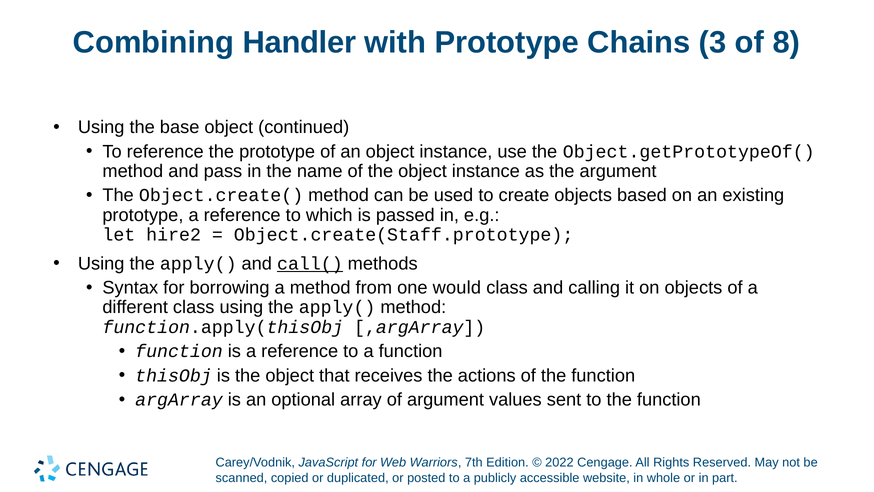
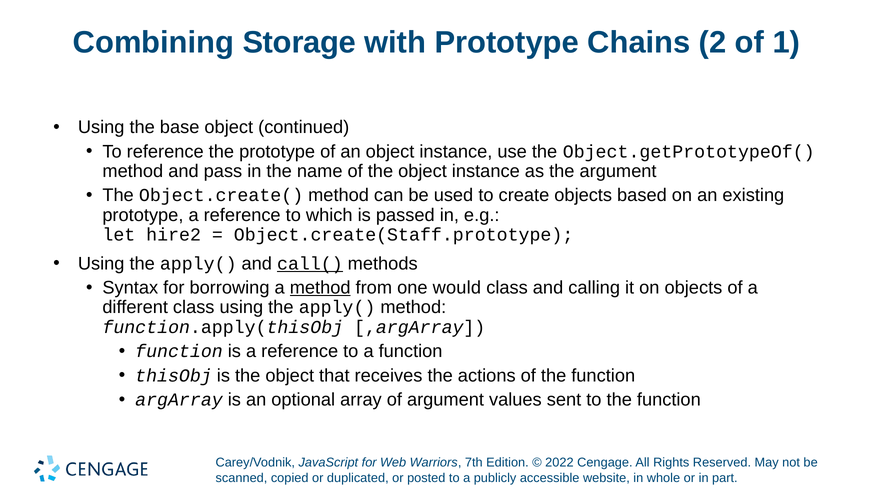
Handler: Handler -> Storage
3: 3 -> 2
8: 8 -> 1
method at (320, 288) underline: none -> present
